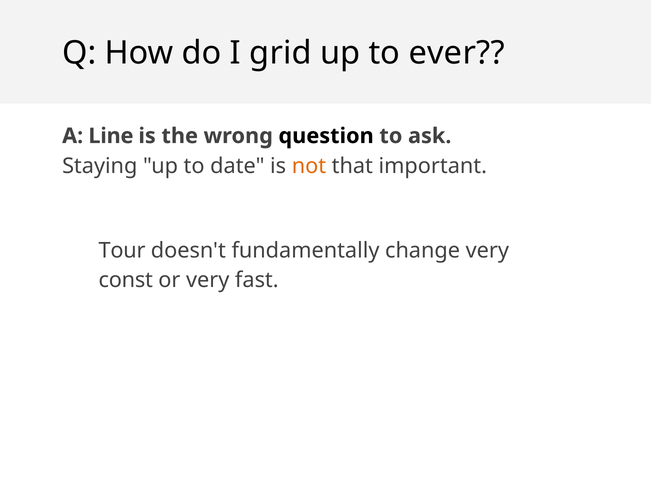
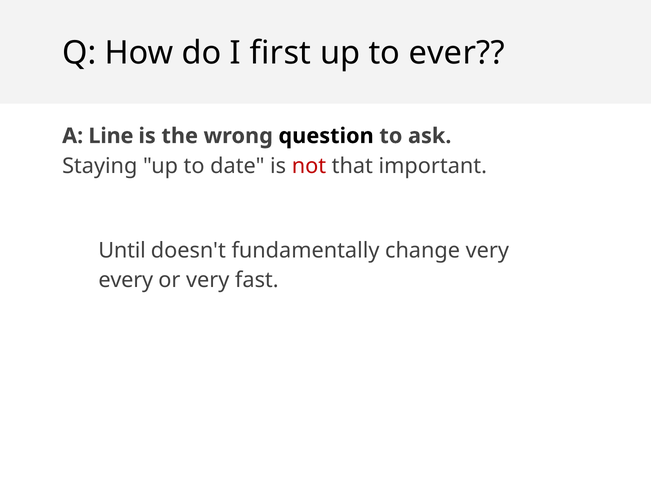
grid: grid -> first
not colour: orange -> red
Tour: Tour -> Until
const: const -> every
